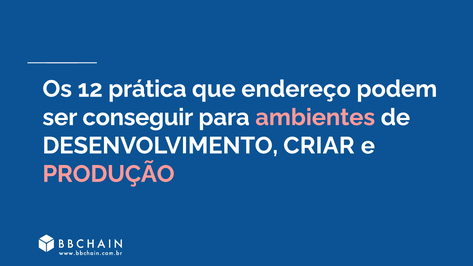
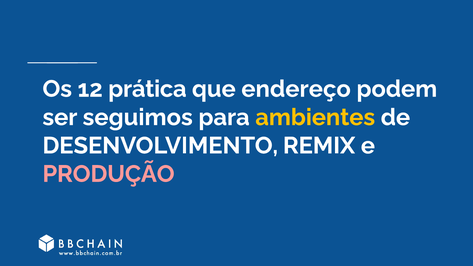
conseguir: conseguir -> seguimos
ambientes colour: pink -> yellow
CRIAR: CRIAR -> REMIX
